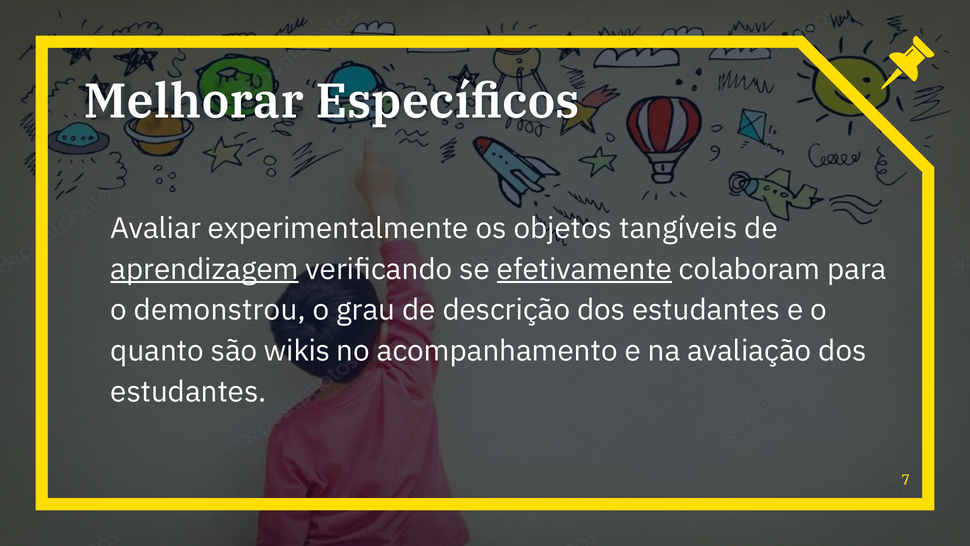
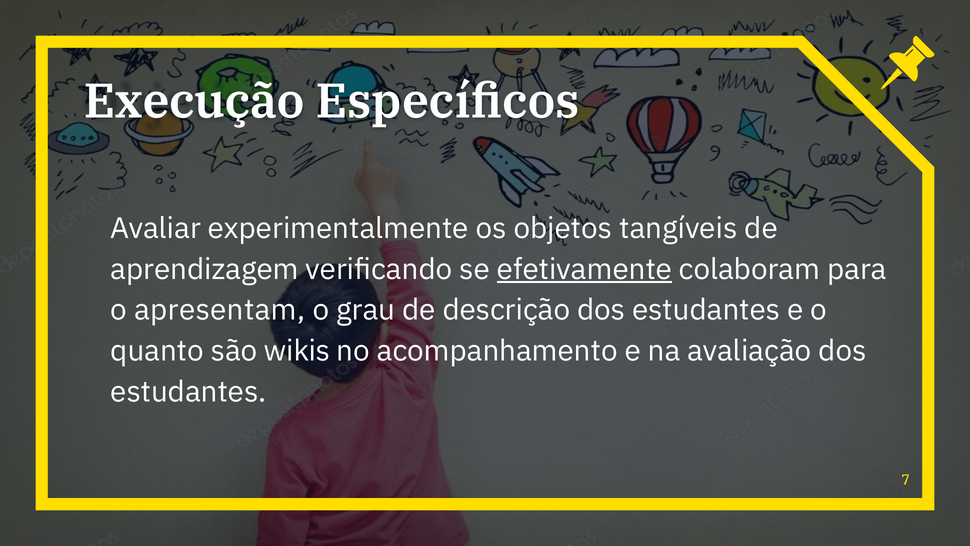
Melhorar: Melhorar -> Execução
aprendizagem underline: present -> none
demonstrou: demonstrou -> apresentam
